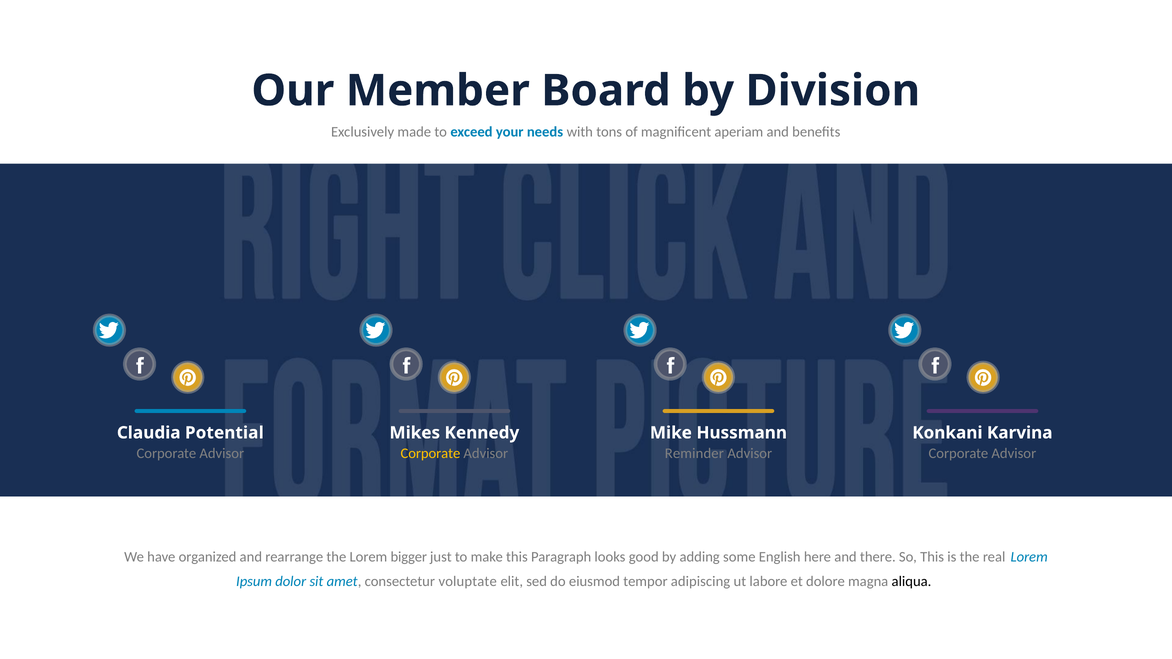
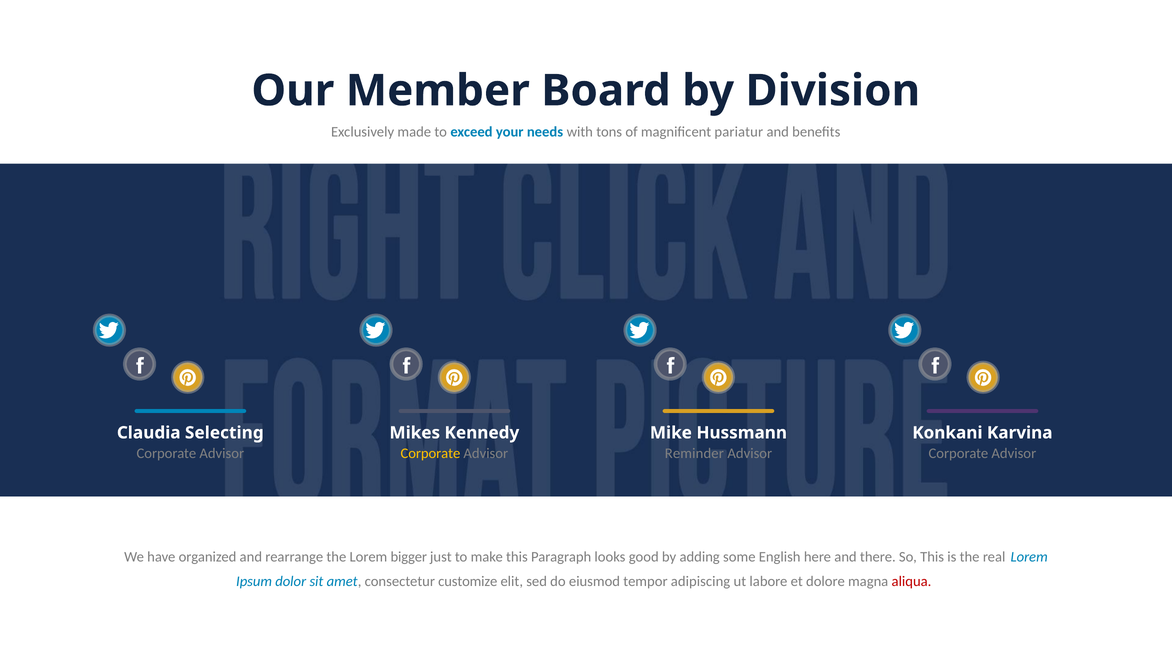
aperiam: aperiam -> pariatur
Potential: Potential -> Selecting
voluptate: voluptate -> customize
aliqua colour: black -> red
